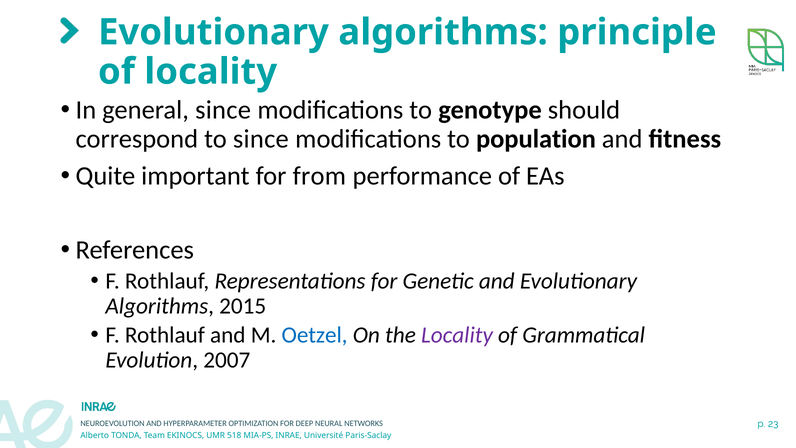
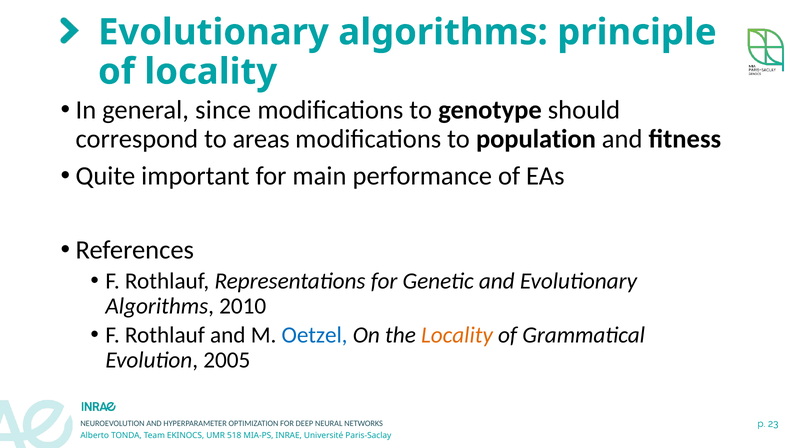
to since: since -> areas
from: from -> main
2015: 2015 -> 2010
Locality at (457, 335) colour: purple -> orange
2007: 2007 -> 2005
